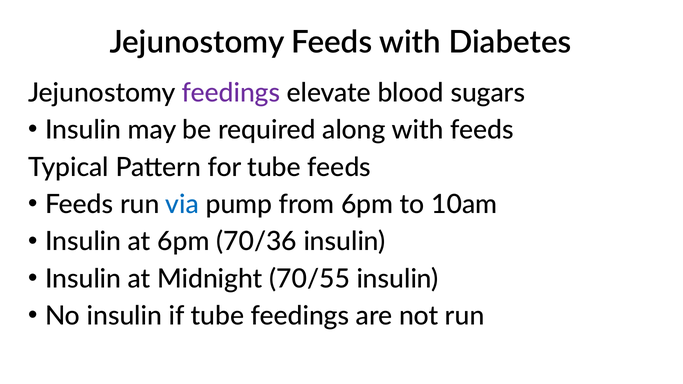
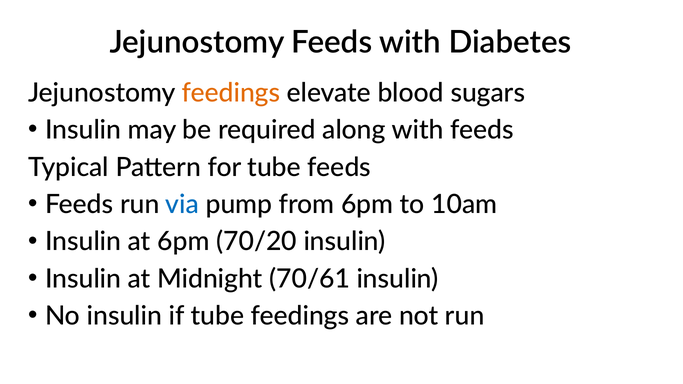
feedings at (231, 93) colour: purple -> orange
70/36: 70/36 -> 70/20
70/55: 70/55 -> 70/61
